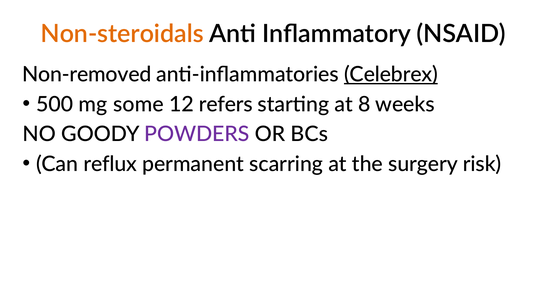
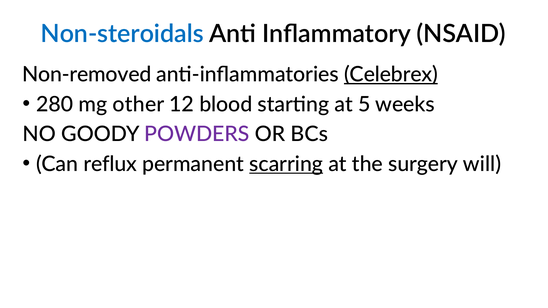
Non-steroidals colour: orange -> blue
500: 500 -> 280
some: some -> other
refers: refers -> blood
8: 8 -> 5
scarring underline: none -> present
risk: risk -> will
